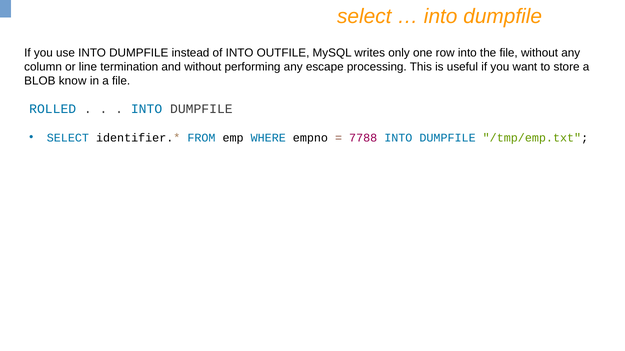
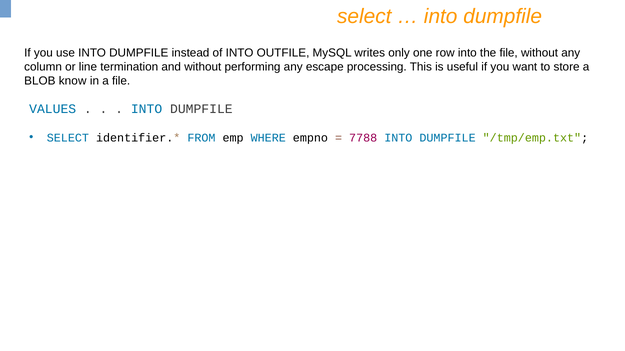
ROLLED: ROLLED -> VALUES
